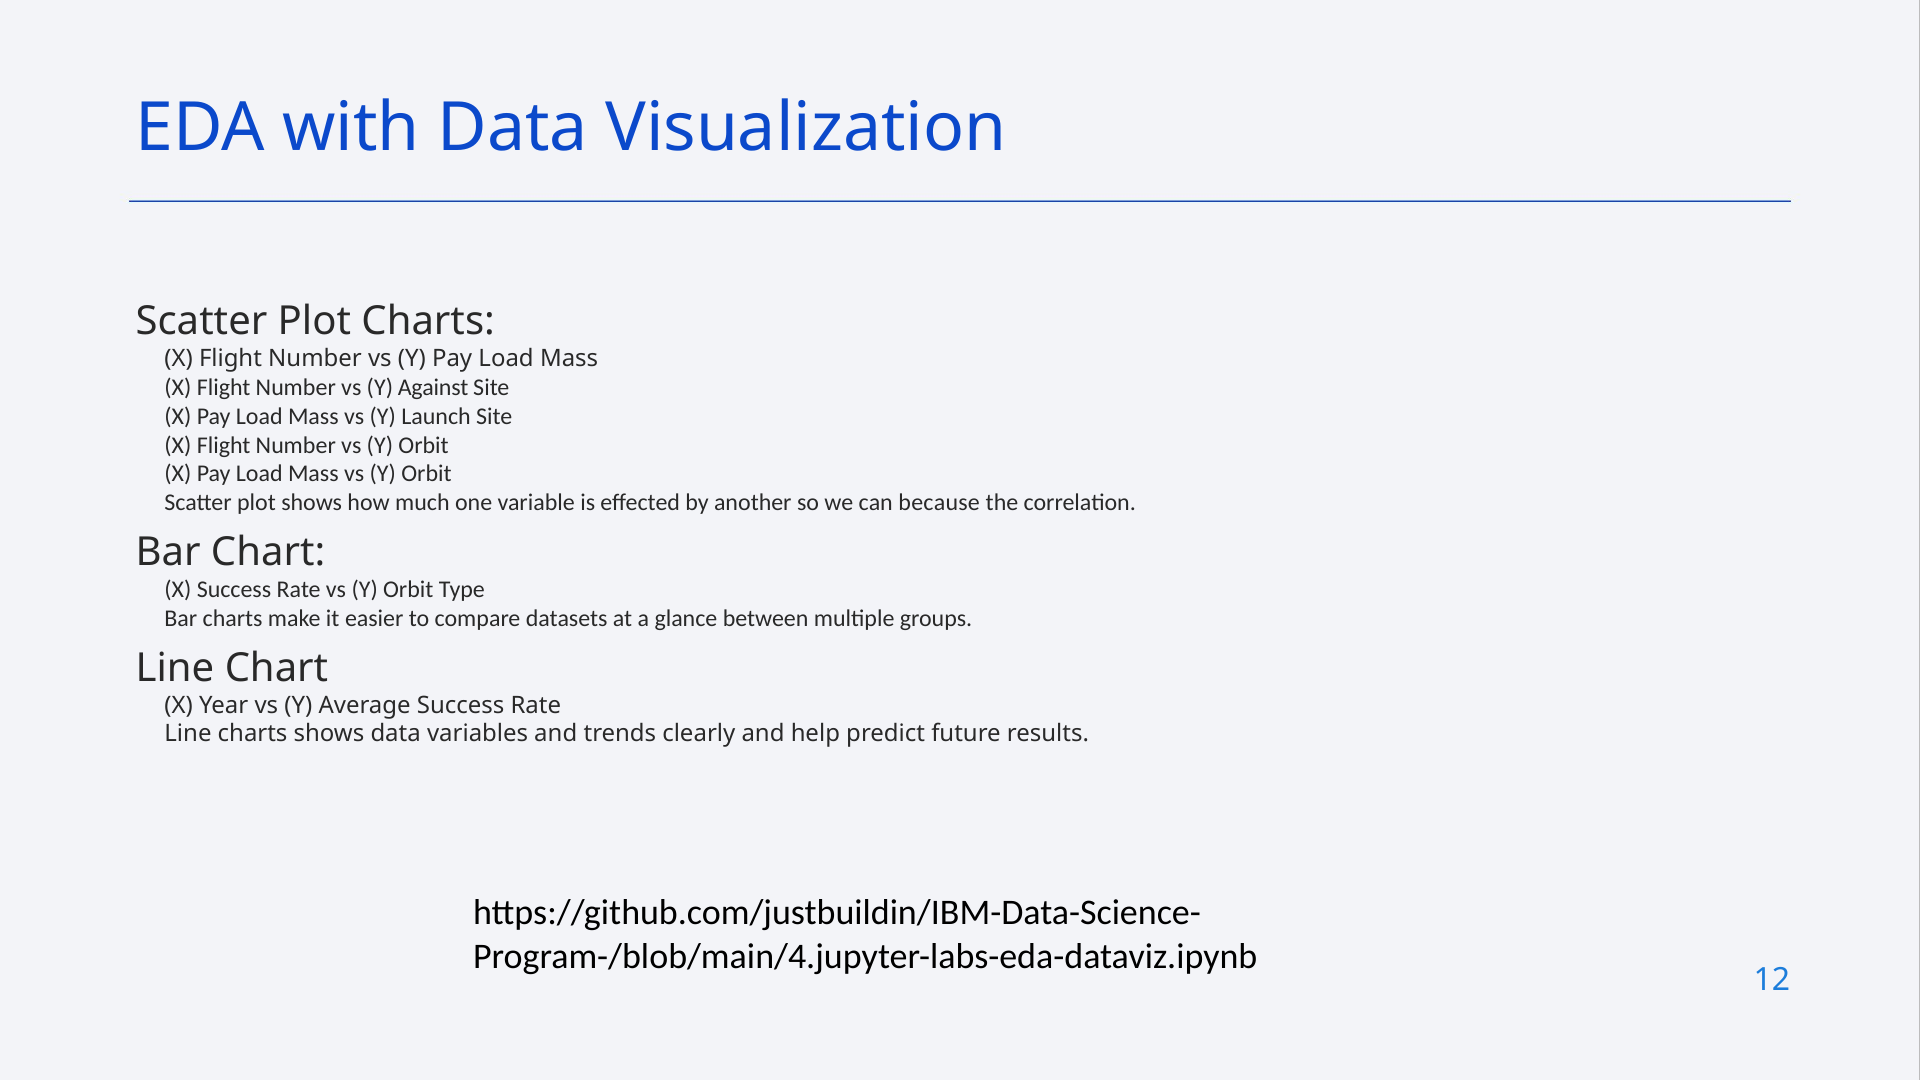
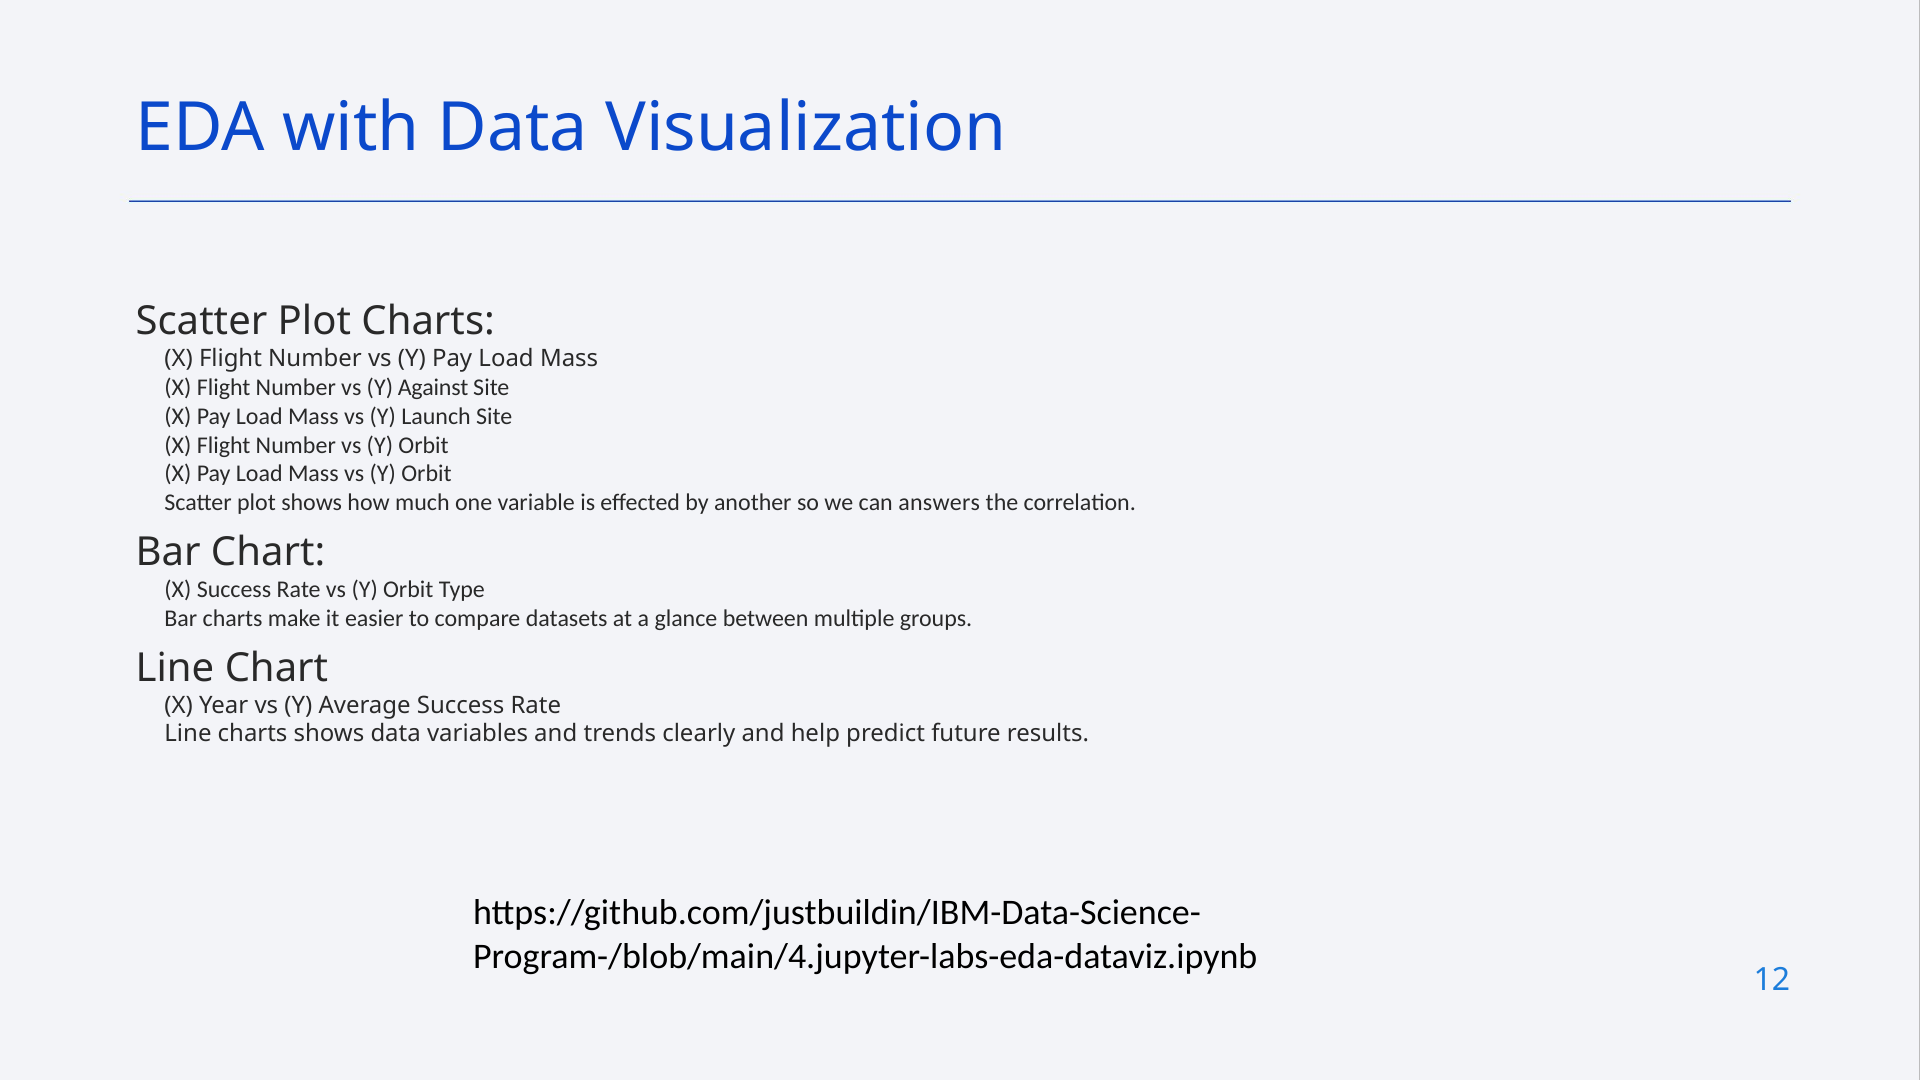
because: because -> answers
